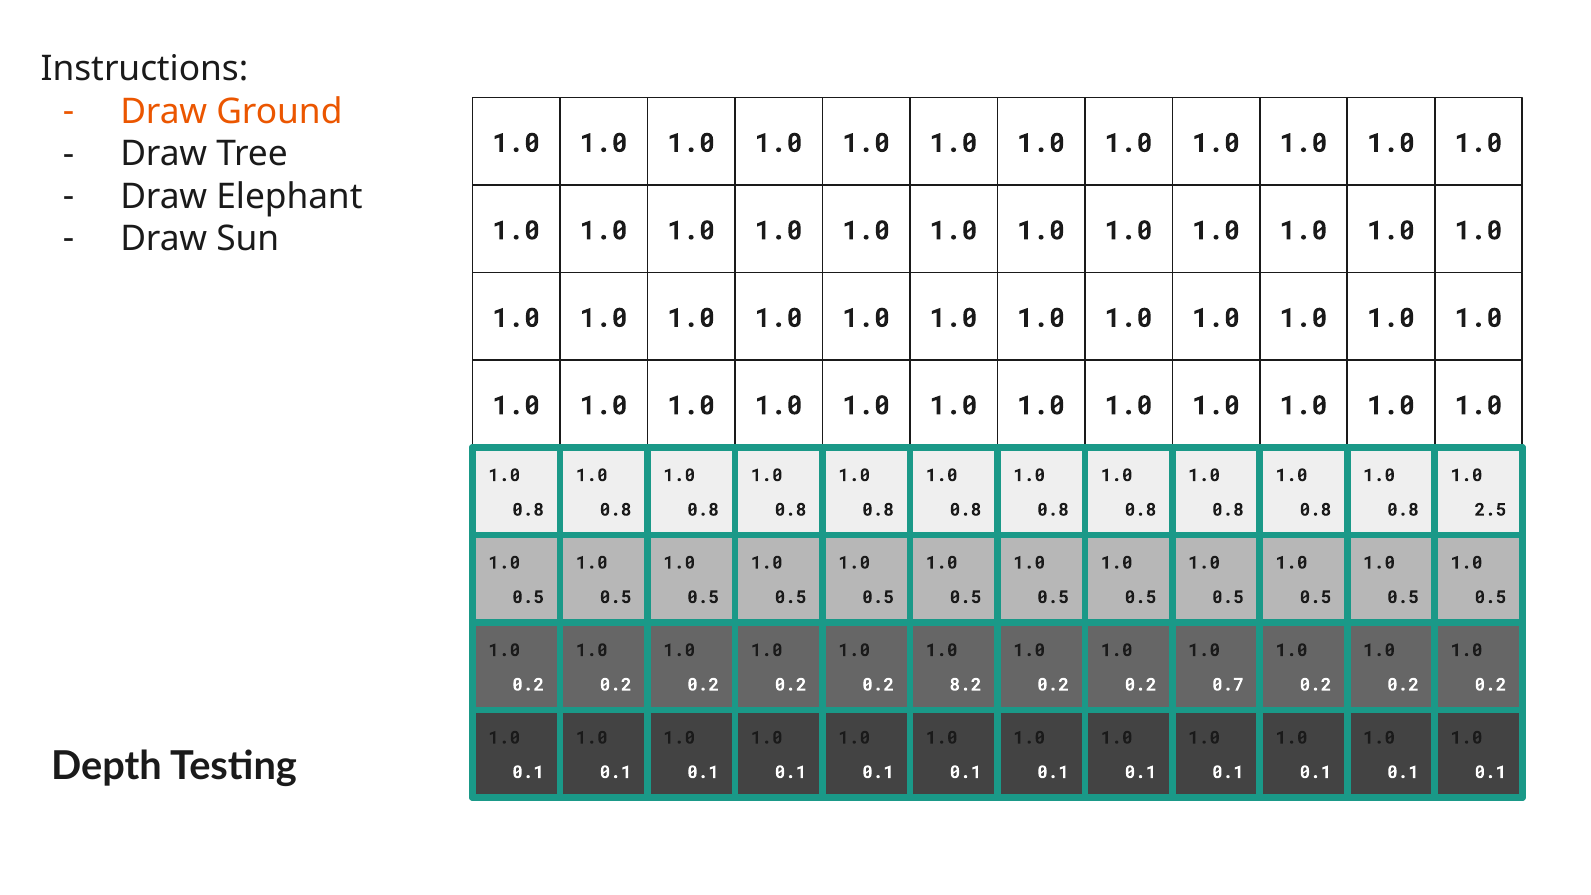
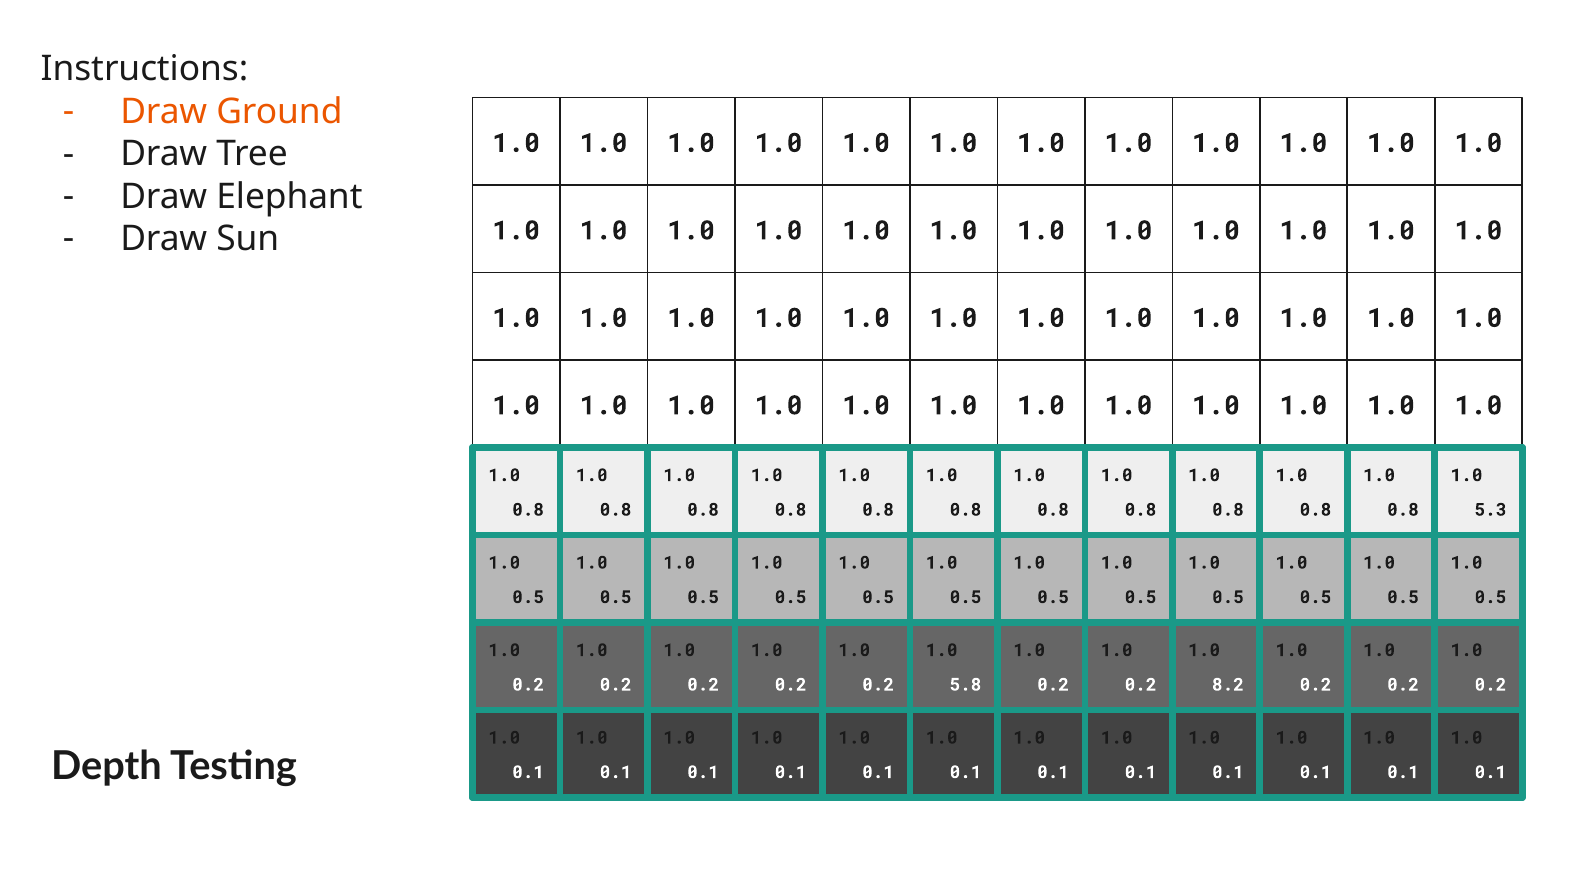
2.5: 2.5 -> 5.3
8.2: 8.2 -> 5.8
0.7: 0.7 -> 8.2
